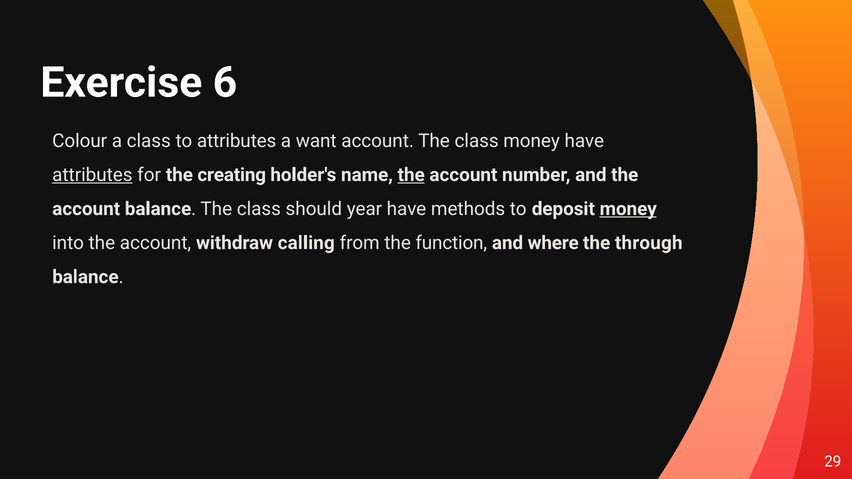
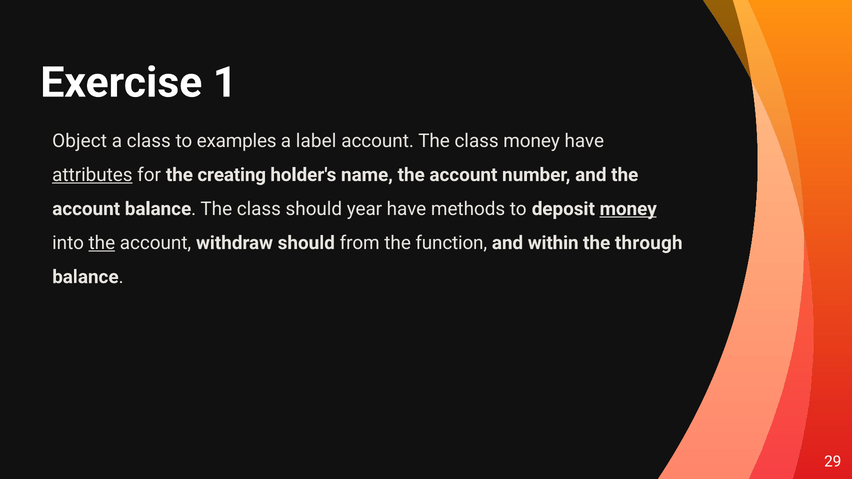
6: 6 -> 1
Colour: Colour -> Object
to attributes: attributes -> examples
want: want -> label
the at (411, 175) underline: present -> none
the at (102, 243) underline: none -> present
withdraw calling: calling -> should
where: where -> within
